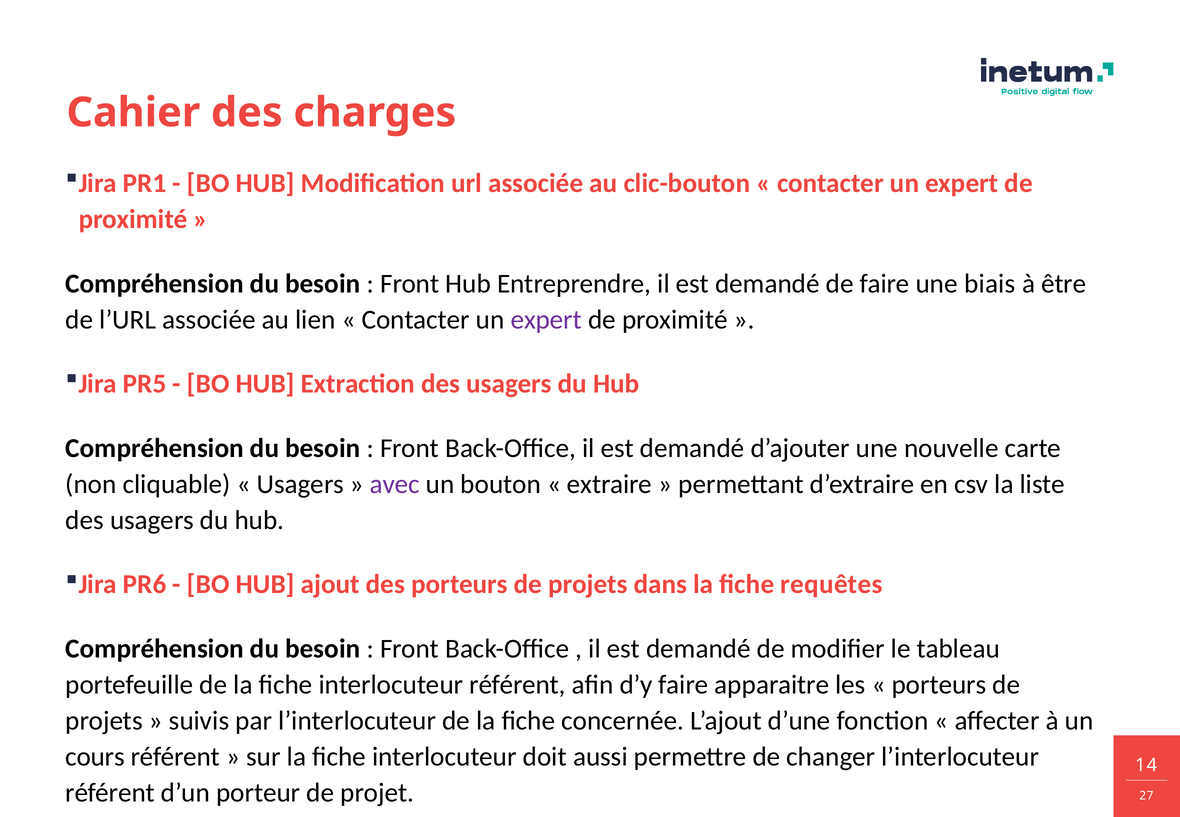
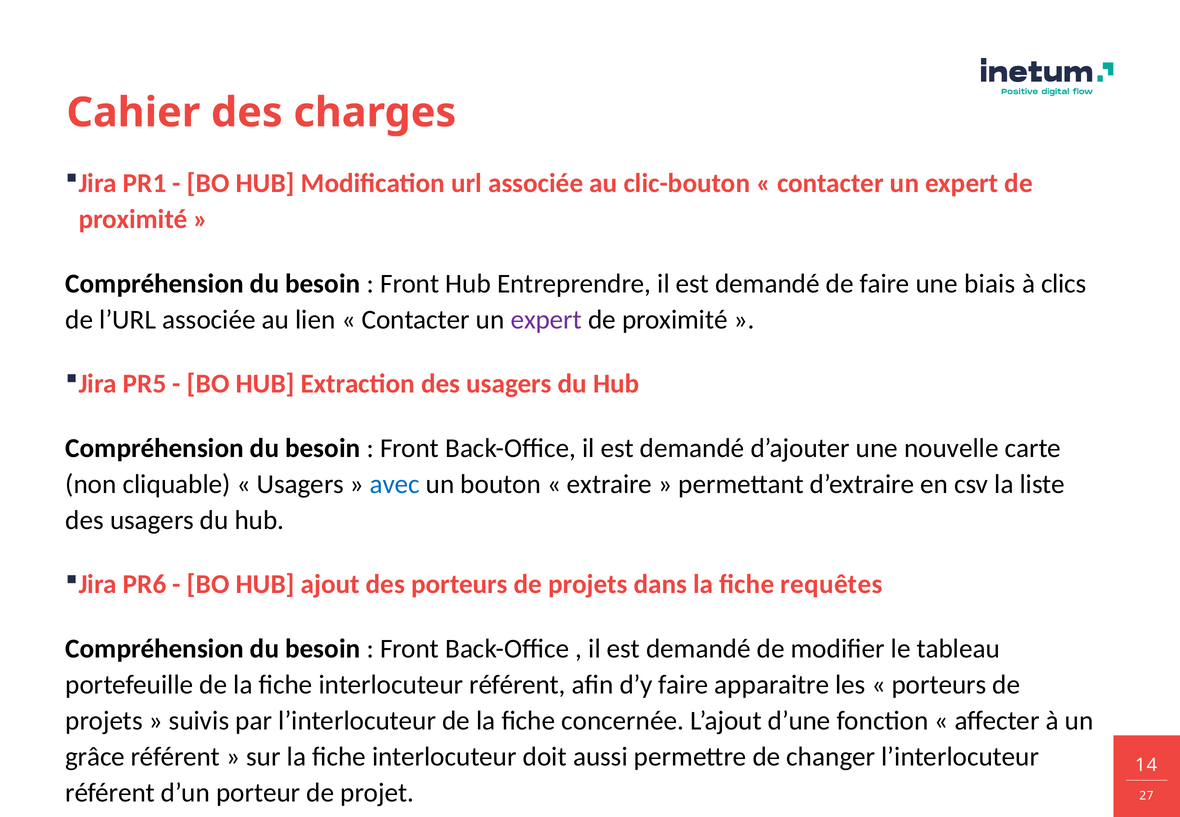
être: être -> clics
avec colour: purple -> blue
cours: cours -> grâce
